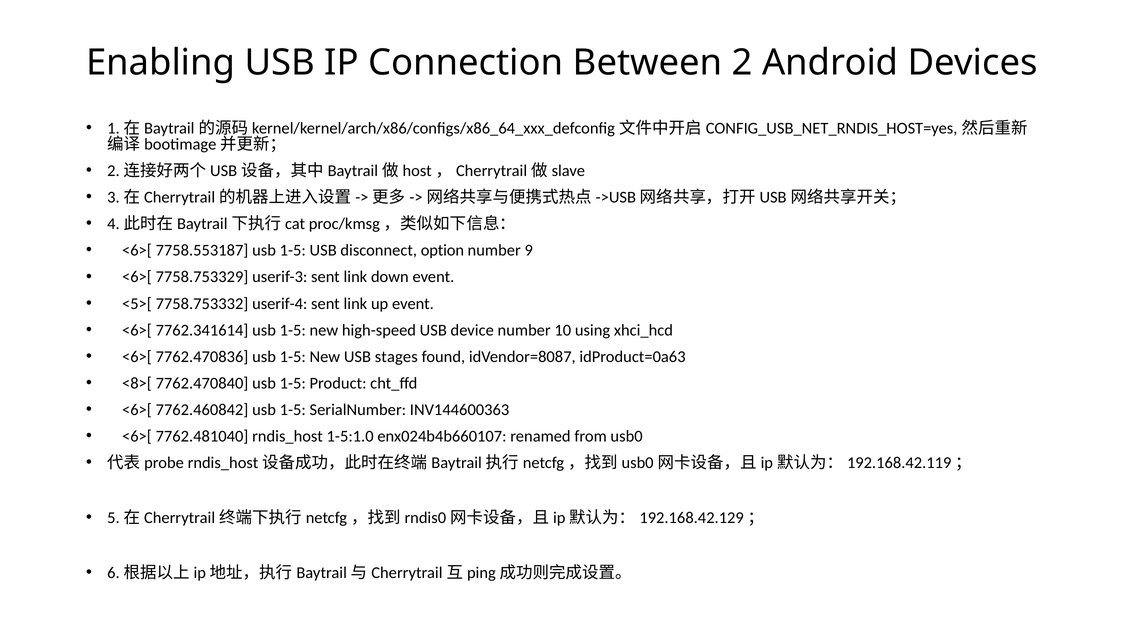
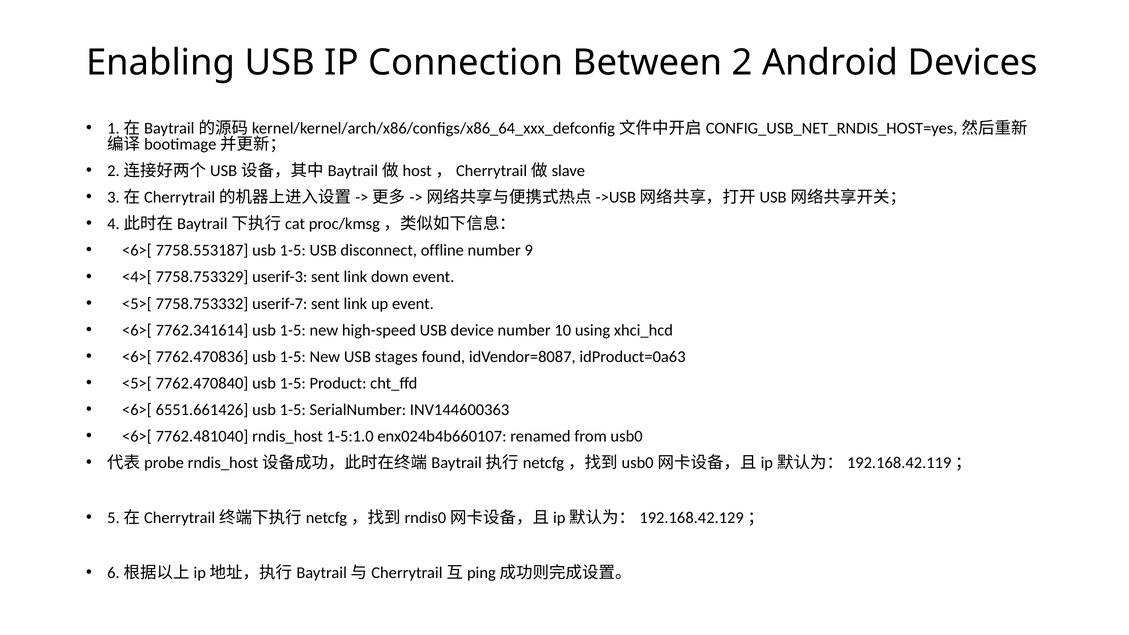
option: option -> offline
<6>[ at (137, 277): <6>[ -> <4>[
userif-4: userif-4 -> userif-7
<8>[ at (137, 383): <8>[ -> <5>[
7762.460842: 7762.460842 -> 6551.661426
